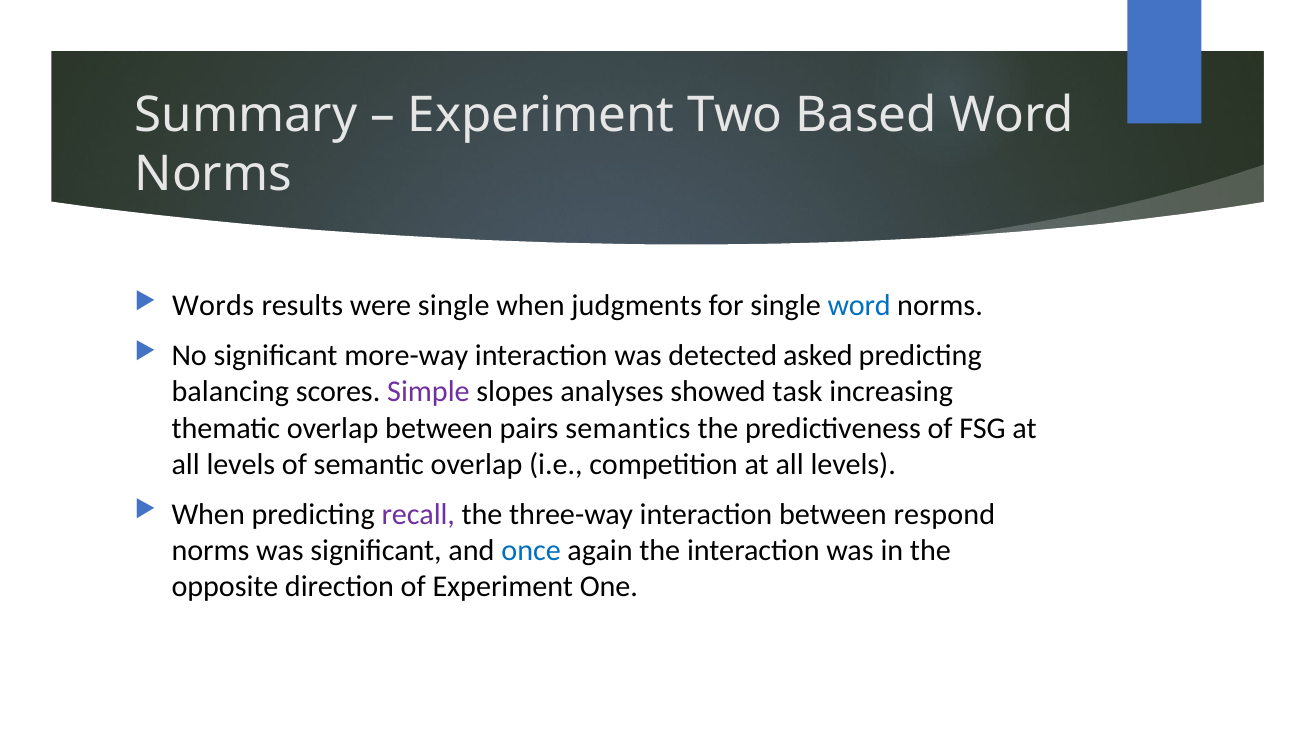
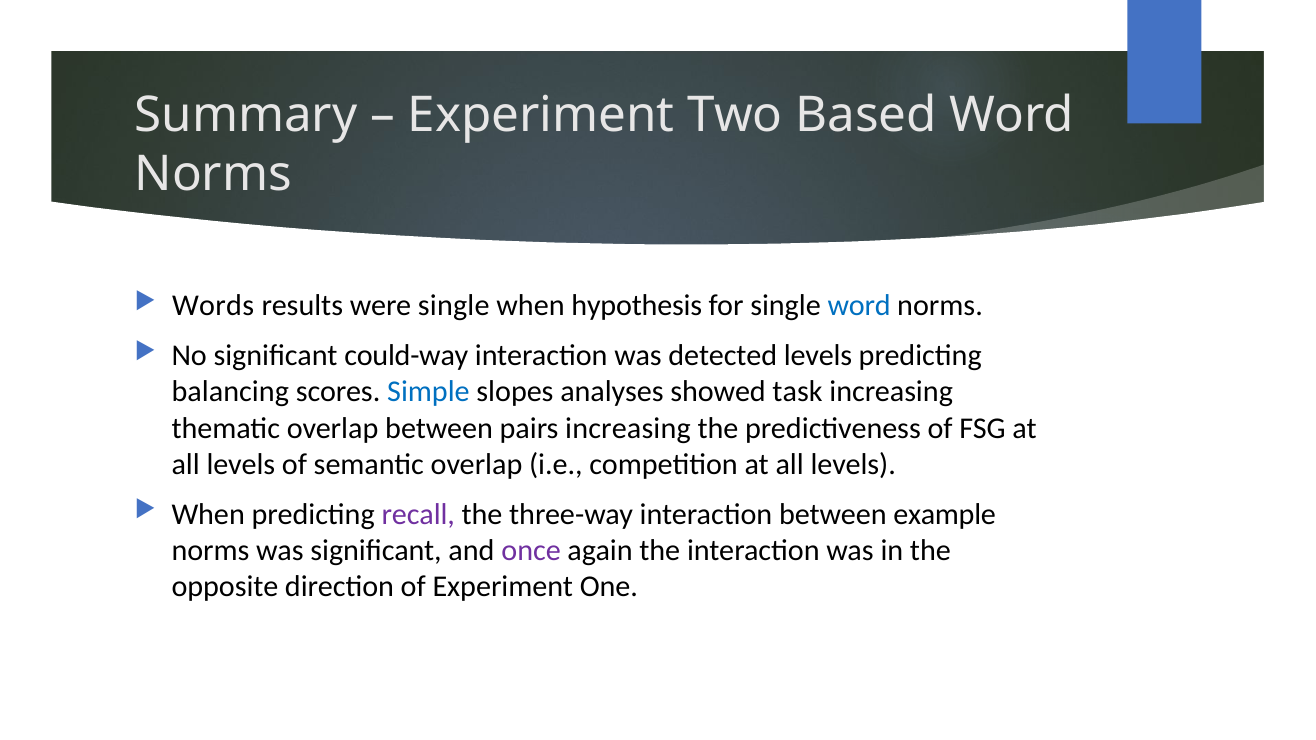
judgments: judgments -> hypothesis
more-way: more-way -> could-way
detected asked: asked -> levels
Simple colour: purple -> blue
pairs semantics: semantics -> increasing
respond: respond -> example
once colour: blue -> purple
